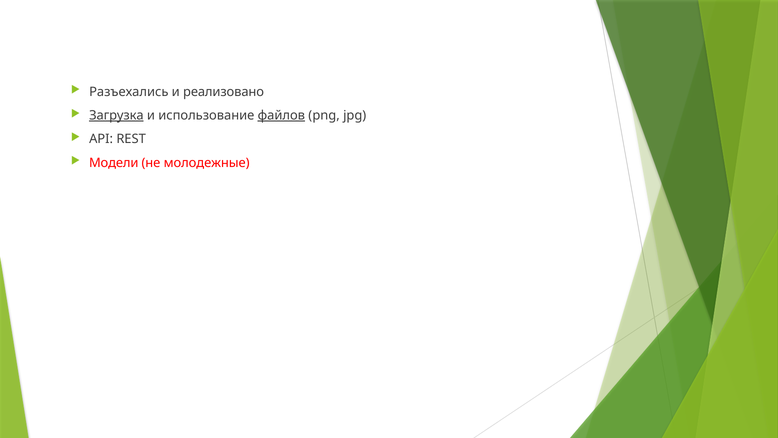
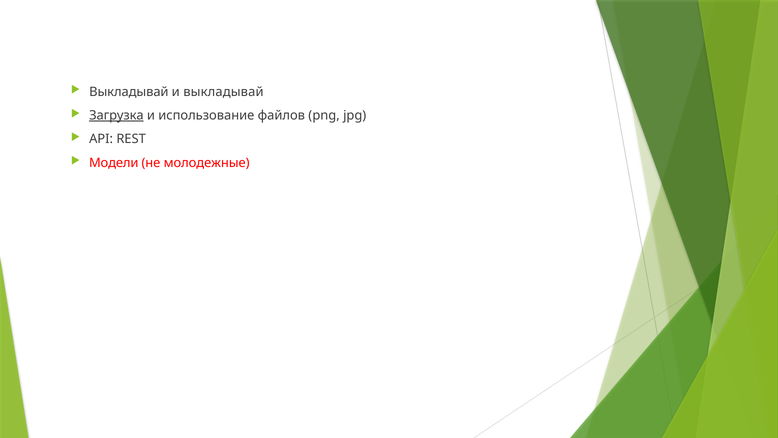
Разъехались at (129, 92): Разъехались -> Выкладывай
и реализовано: реализовано -> выкладывай
файлов underline: present -> none
